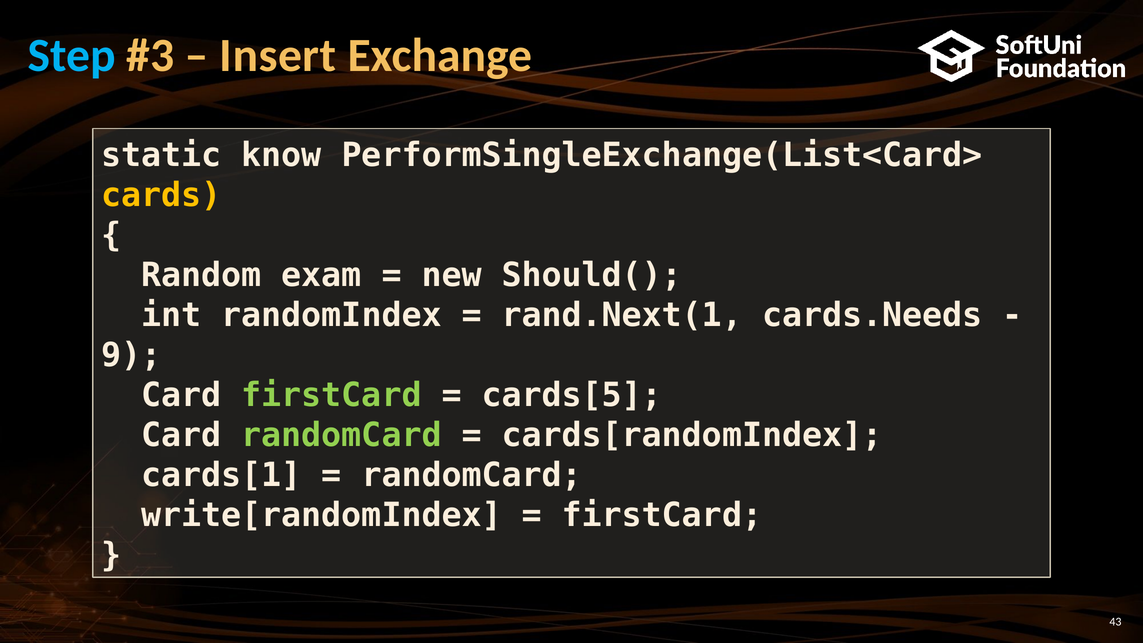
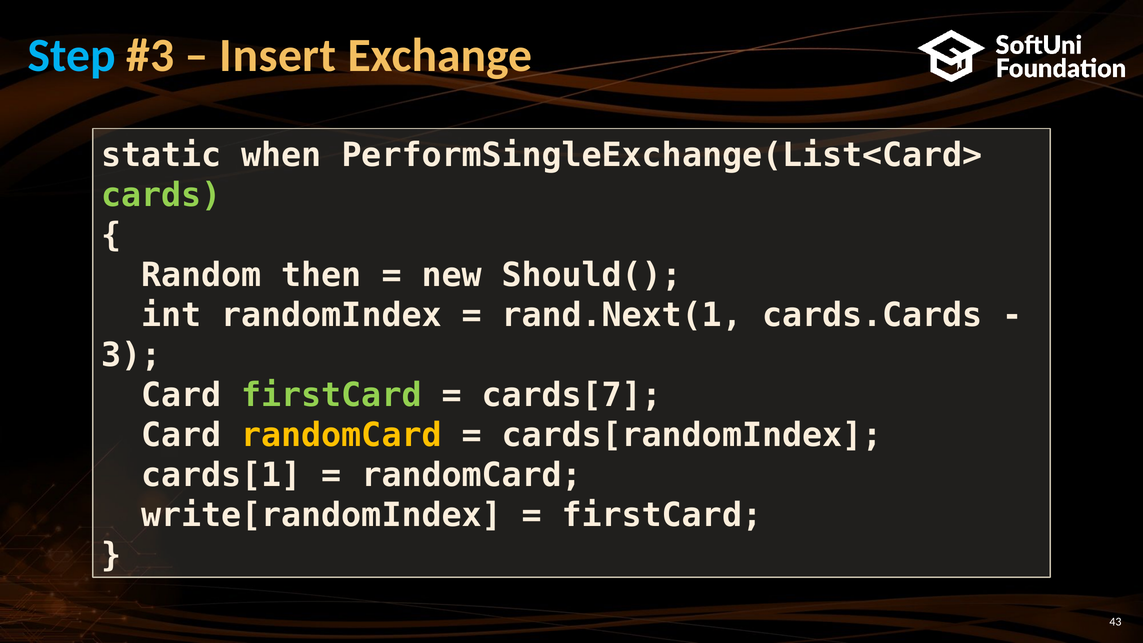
know: know -> when
cards colour: yellow -> light green
exam: exam -> then
cards.Needs: cards.Needs -> cards.Cards
9: 9 -> 3
cards[5: cards[5 -> cards[7
randomCard at (341, 435) colour: light green -> yellow
